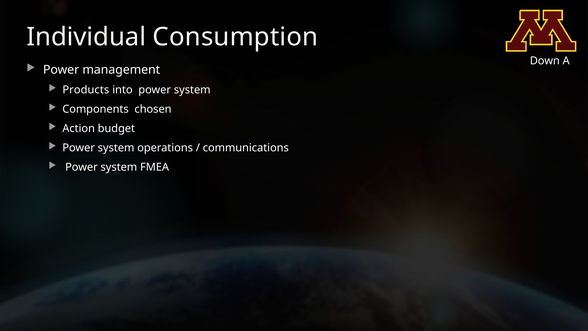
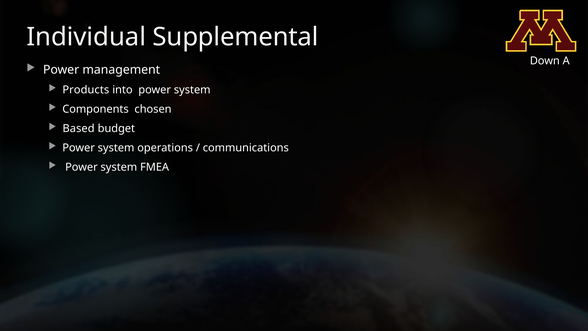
Consumption: Consumption -> Supplemental
Action: Action -> Based
